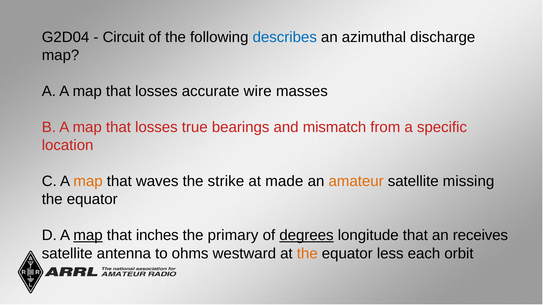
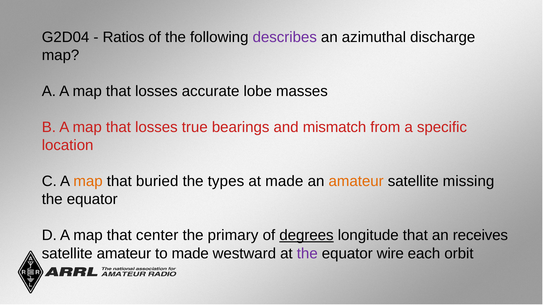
Circuit: Circuit -> Ratios
describes colour: blue -> purple
wire: wire -> lobe
waves: waves -> buried
strike: strike -> types
map at (88, 236) underline: present -> none
inches: inches -> center
satellite antenna: antenna -> amateur
to ohms: ohms -> made
the at (307, 254) colour: orange -> purple
less: less -> wire
